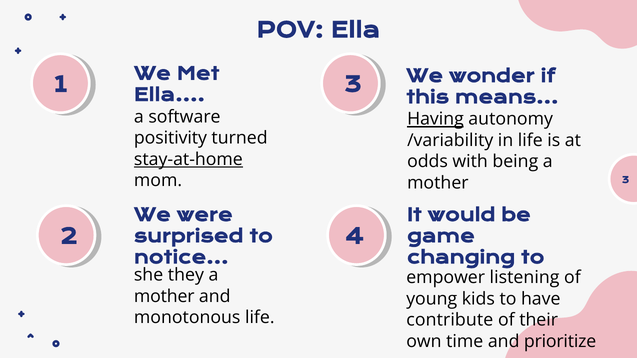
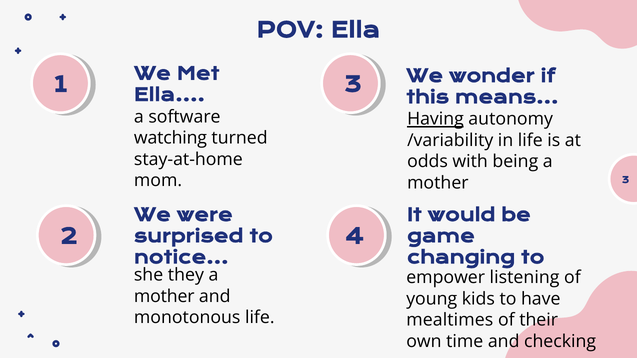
positivity: positivity -> watching
stay-at-home underline: present -> none
contribute: contribute -> mealtimes
prioritize: prioritize -> checking
